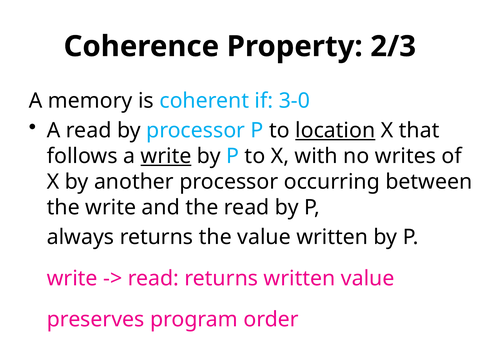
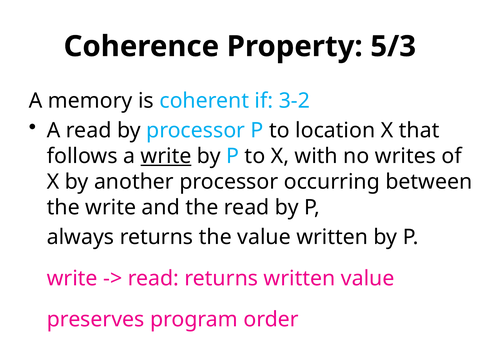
2/3: 2/3 -> 5/3
3-0: 3-0 -> 3-2
location underline: present -> none
